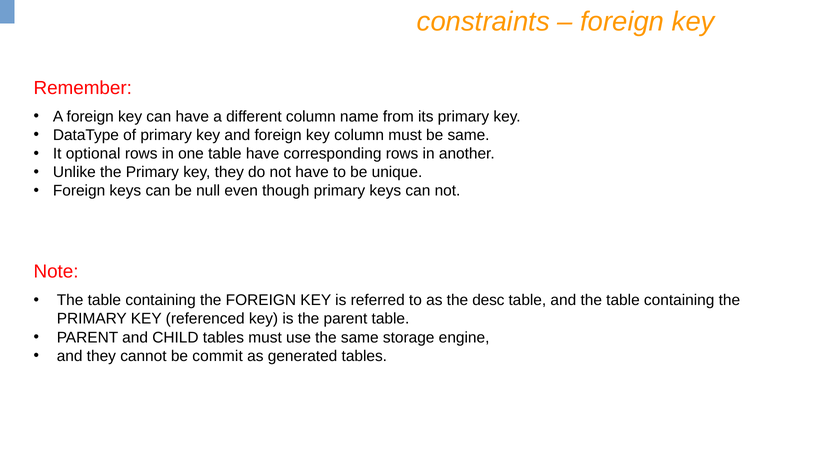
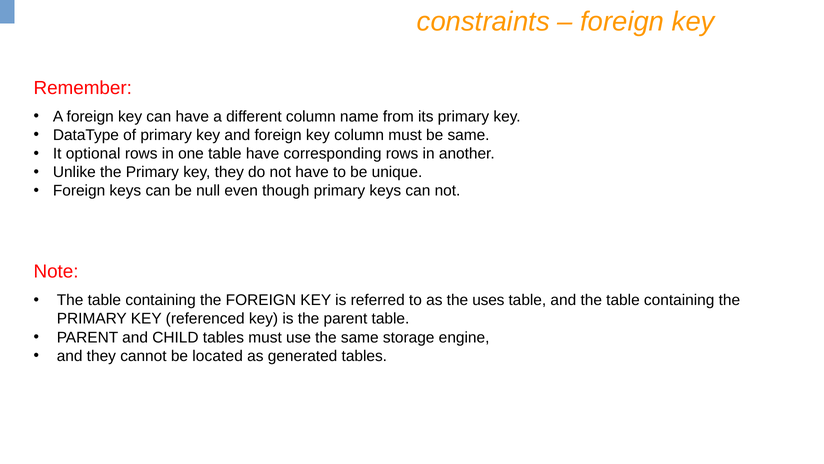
desc: desc -> uses
commit: commit -> located
